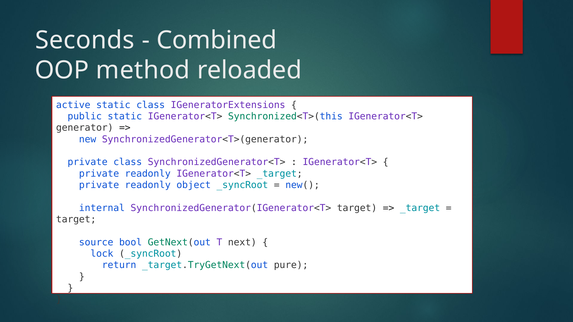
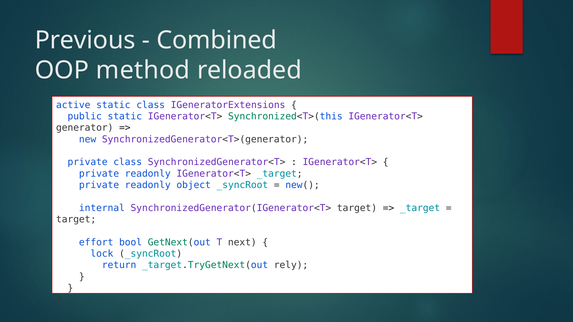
Seconds: Seconds -> Previous
source: source -> effort
pure: pure -> rely
